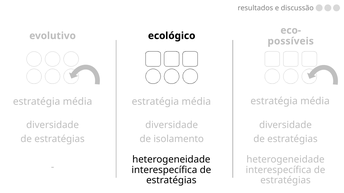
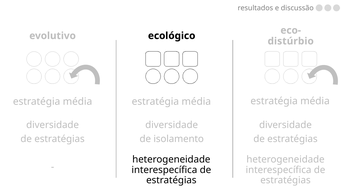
possíveis: possíveis -> distúrbio
